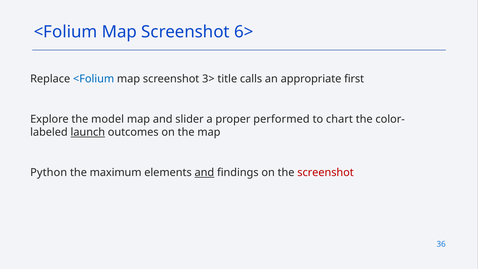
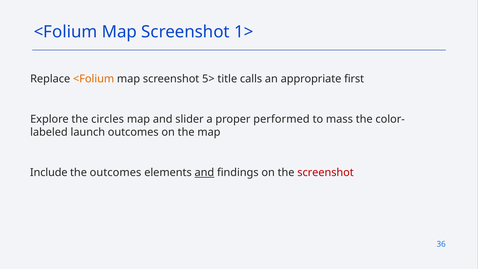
6>: 6> -> 1>
<Folium at (94, 79) colour: blue -> orange
3>: 3> -> 5>
model: model -> circles
chart: chart -> mass
launch underline: present -> none
Python: Python -> Include
the maximum: maximum -> outcomes
